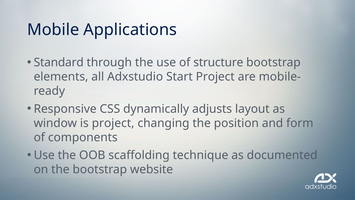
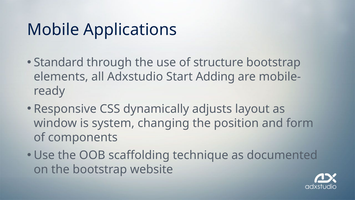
Start Project: Project -> Adding
is project: project -> system
